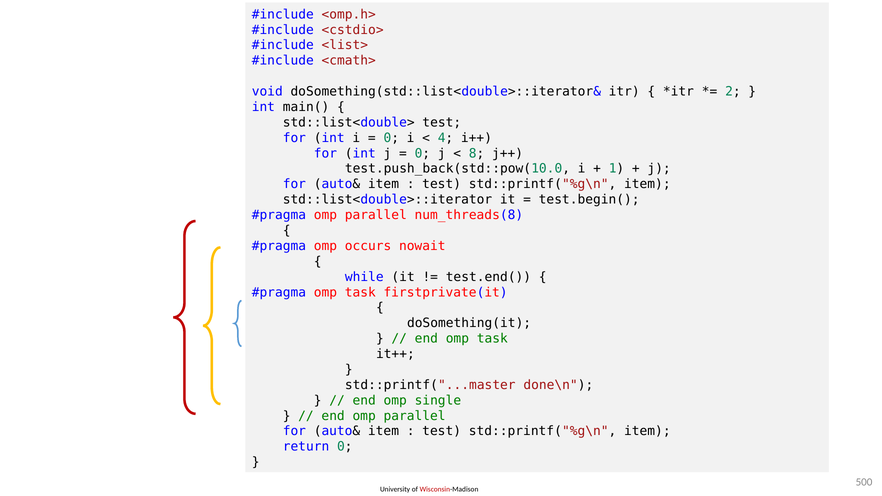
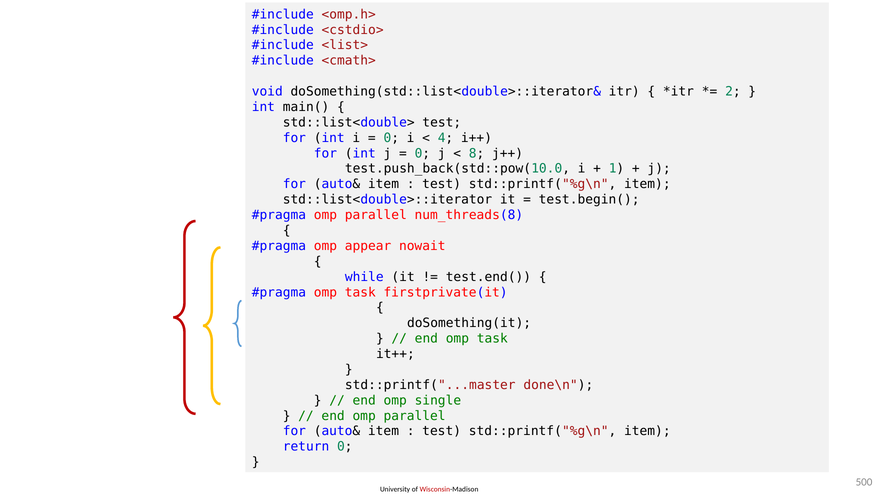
occurs: occurs -> appear
